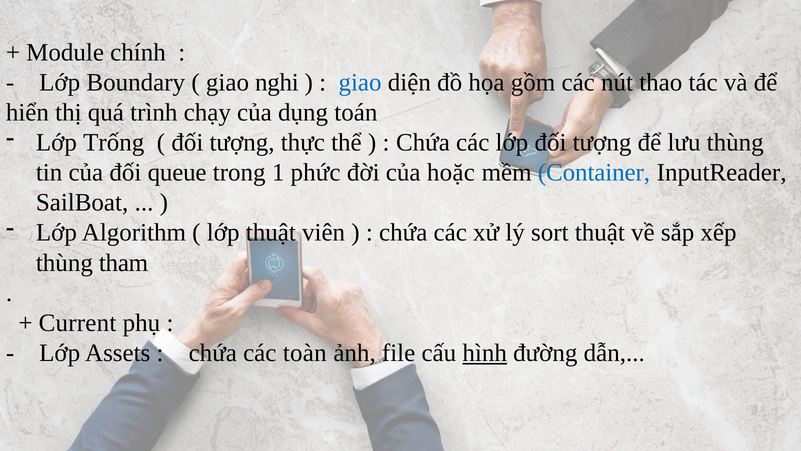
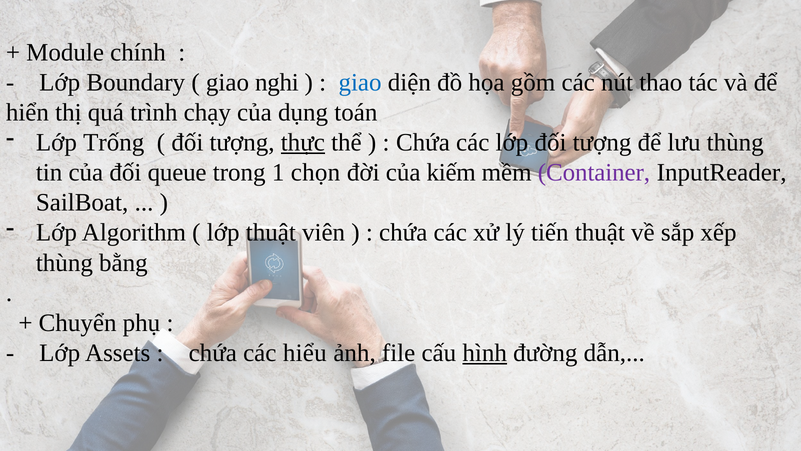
thực underline: none -> present
phức: phức -> chọn
hoặc: hoặc -> kiếm
Container colour: blue -> purple
sort: sort -> tiến
tham: tham -> bằng
Current: Current -> Chuyển
toàn: toàn -> hiểu
